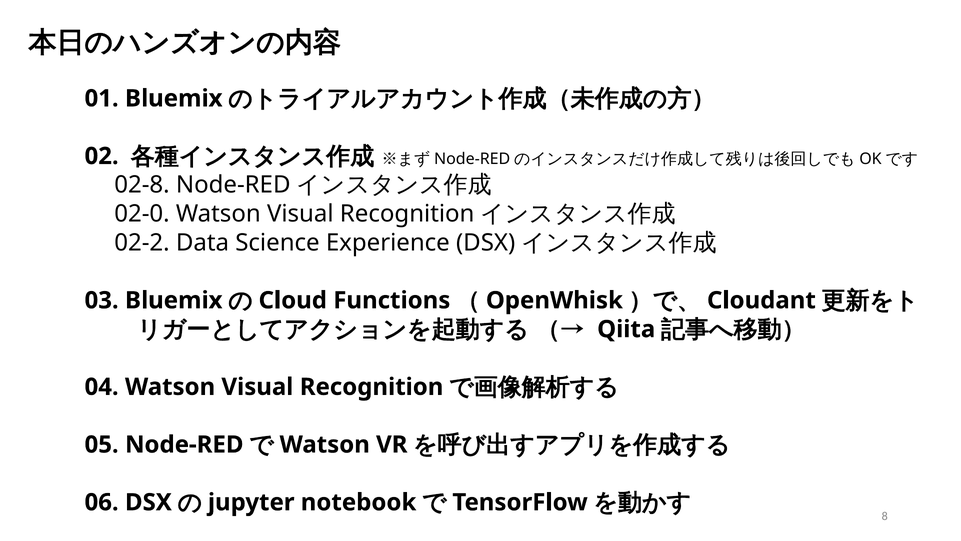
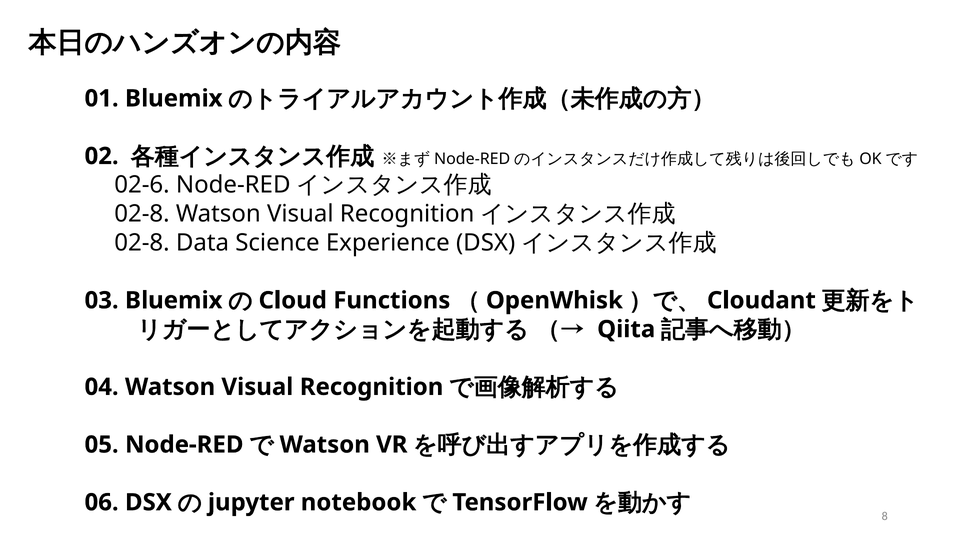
02-8: 02-8 -> 02-6
02-0 at (142, 214): 02-0 -> 02-8
02-2 at (142, 243): 02-2 -> 02-8
